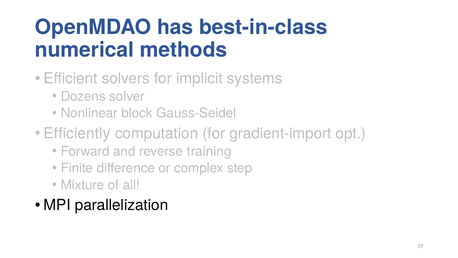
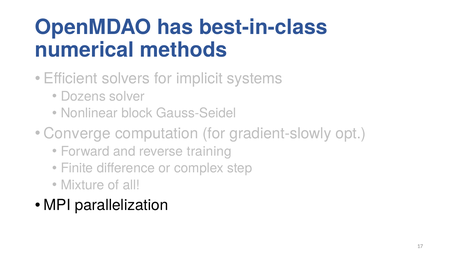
Efficiently: Efficiently -> Converge
gradient-import: gradient-import -> gradient-slowly
